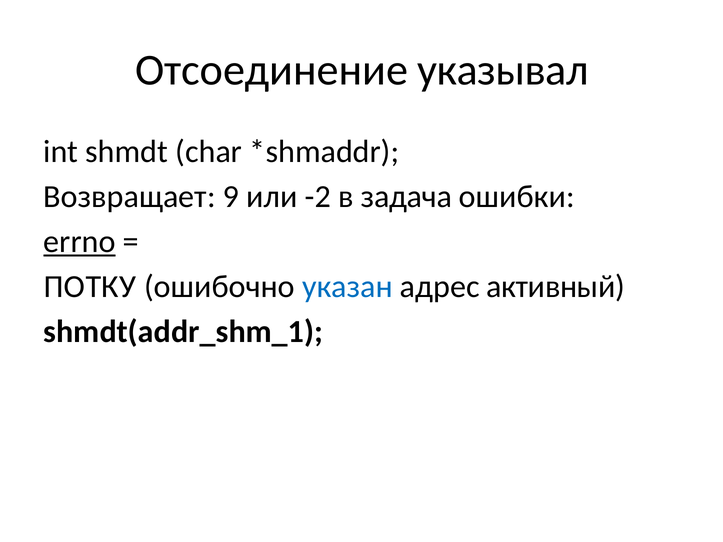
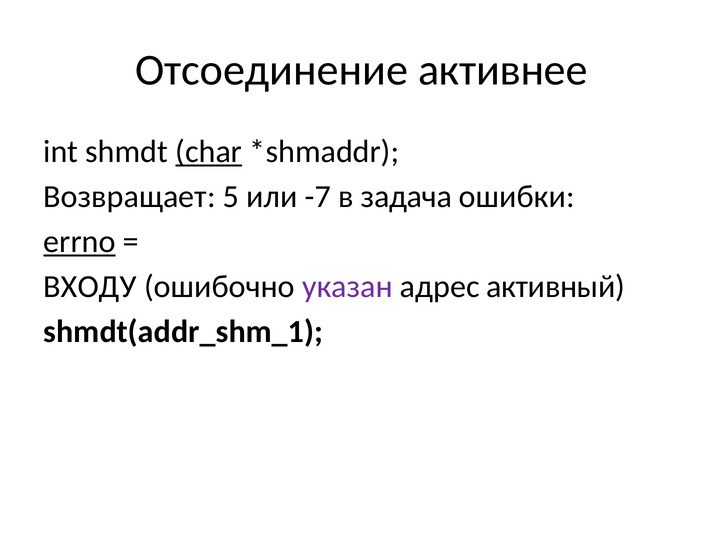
указывал: указывал -> активнее
char underline: none -> present
9: 9 -> 5
-2: -2 -> -7
ПОТКУ: ПОТКУ -> ВХОДУ
указан colour: blue -> purple
